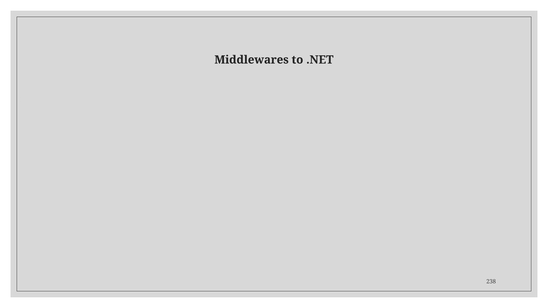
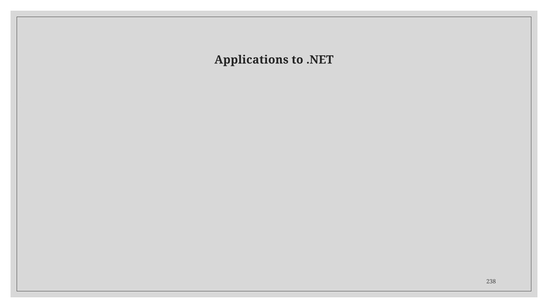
Middlewares: Middlewares -> Applications
